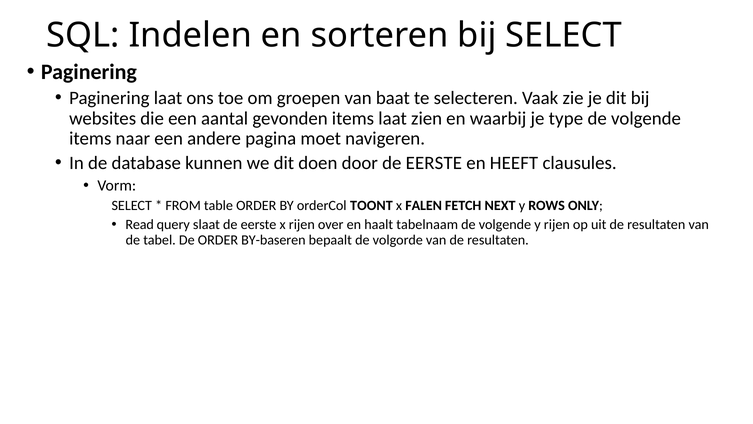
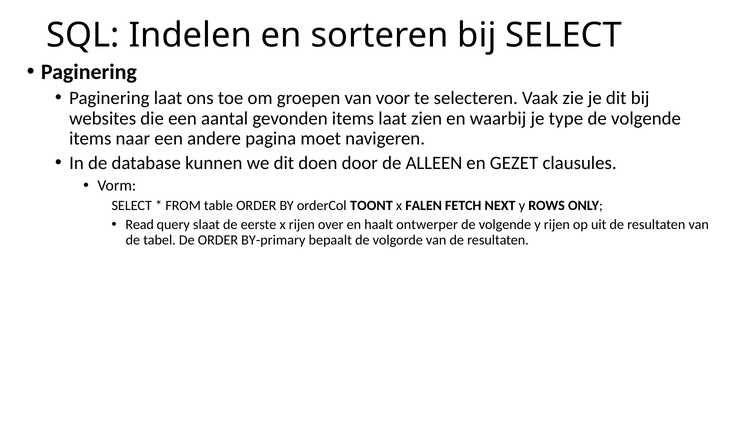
baat: baat -> voor
door de EERSTE: EERSTE -> ALLEEN
HEEFT: HEEFT -> GEZET
tabelnaam: tabelnaam -> ontwerper
BY-baseren: BY-baseren -> BY-primary
